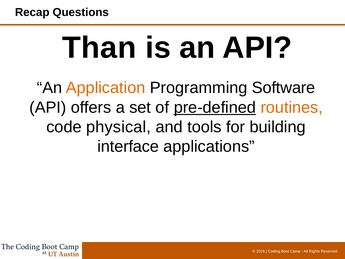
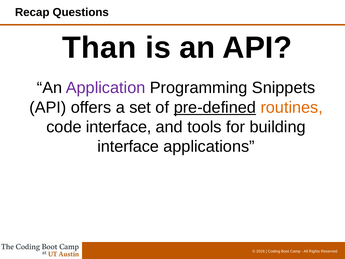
Application colour: orange -> purple
Software: Software -> Snippets
code physical: physical -> interface
